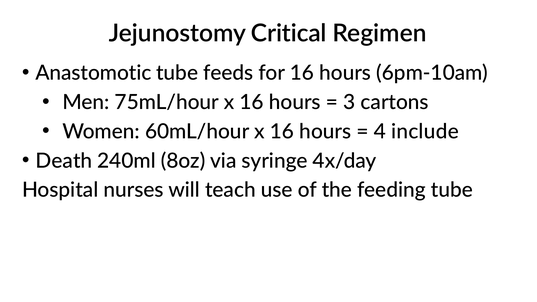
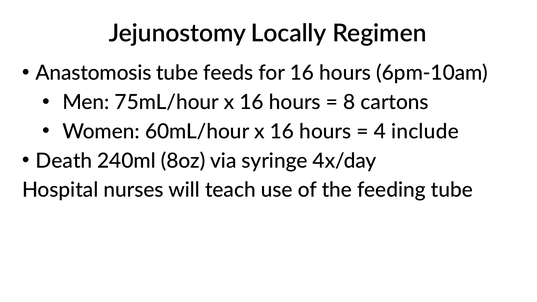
Critical: Critical -> Locally
Anastomotic: Anastomotic -> Anastomosis
3: 3 -> 8
